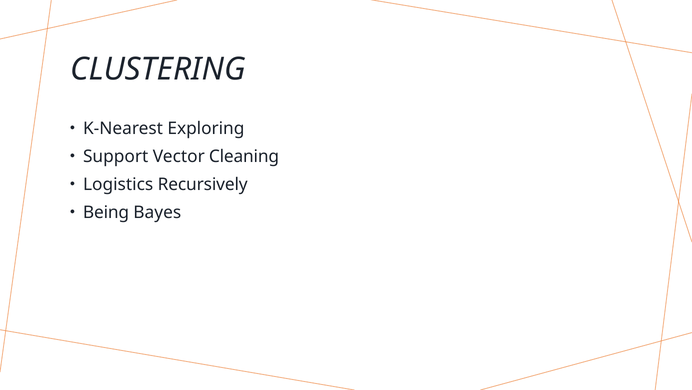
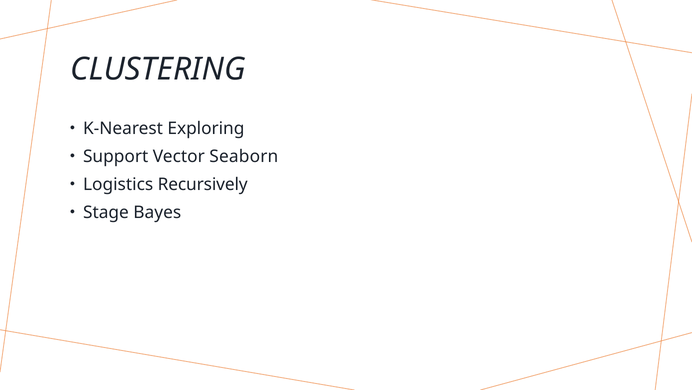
Cleaning: Cleaning -> Seaborn
Being: Being -> Stage
